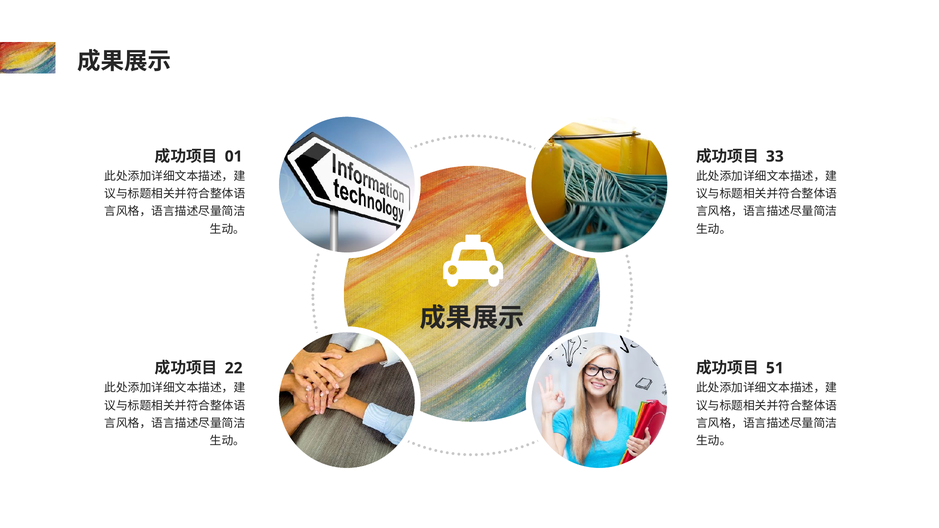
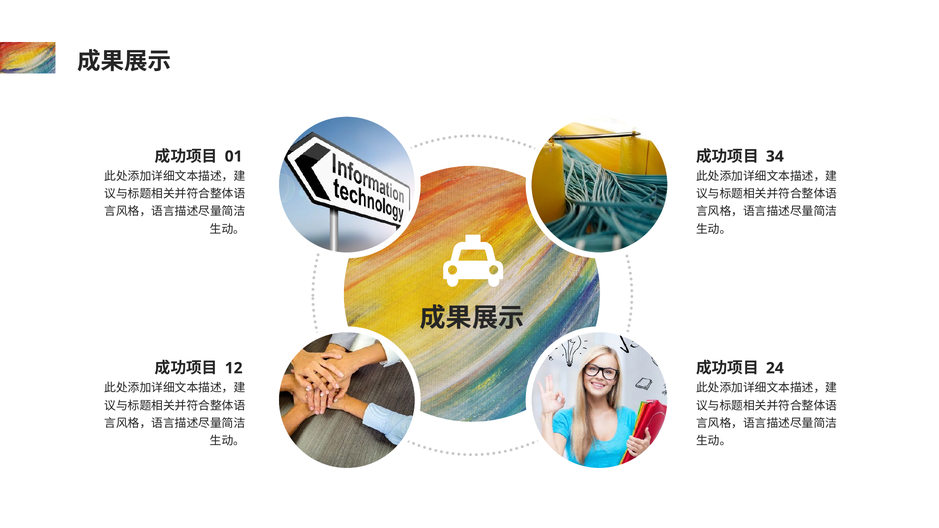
33: 33 -> 34
22: 22 -> 12
51: 51 -> 24
